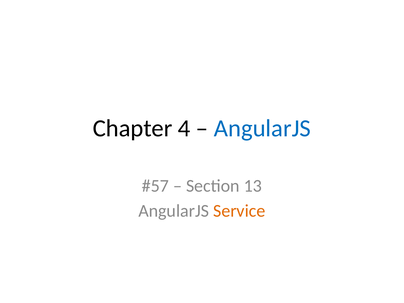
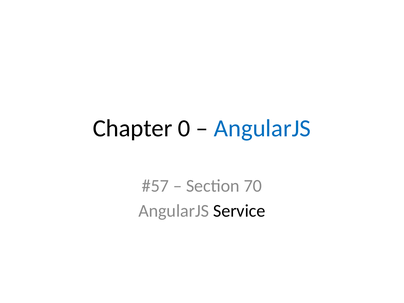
4: 4 -> 0
13: 13 -> 70
Service colour: orange -> black
